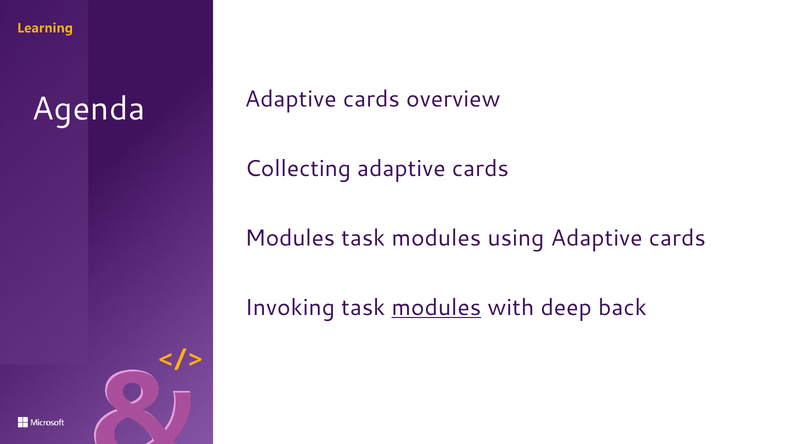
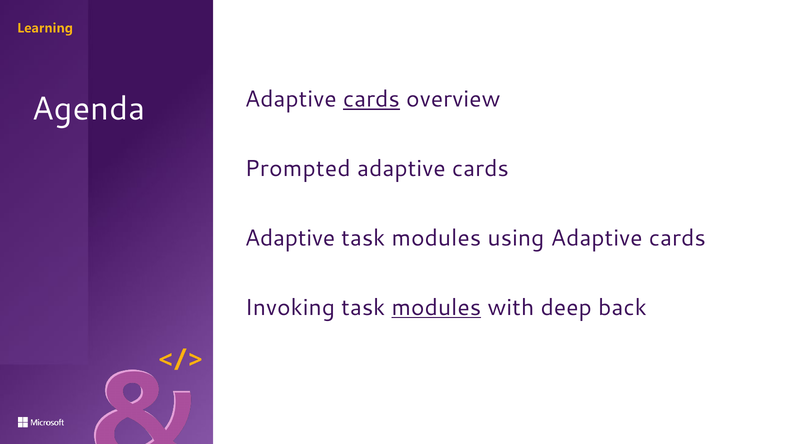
cards at (371, 99) underline: none -> present
Collecting: Collecting -> Prompted
Modules at (290, 238): Modules -> Adaptive
